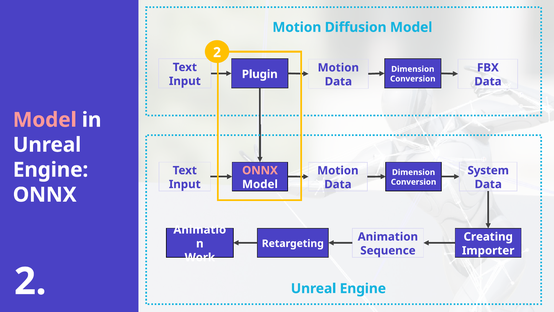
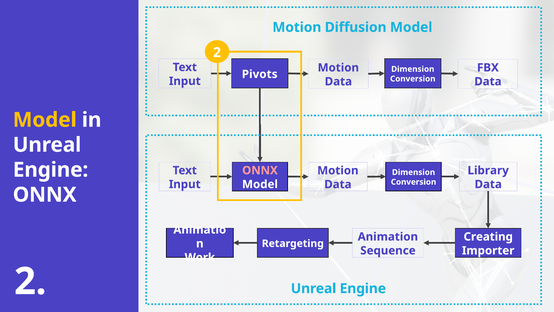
Plugin: Plugin -> Pivots
Model at (45, 120) colour: pink -> yellow
System: System -> Library
